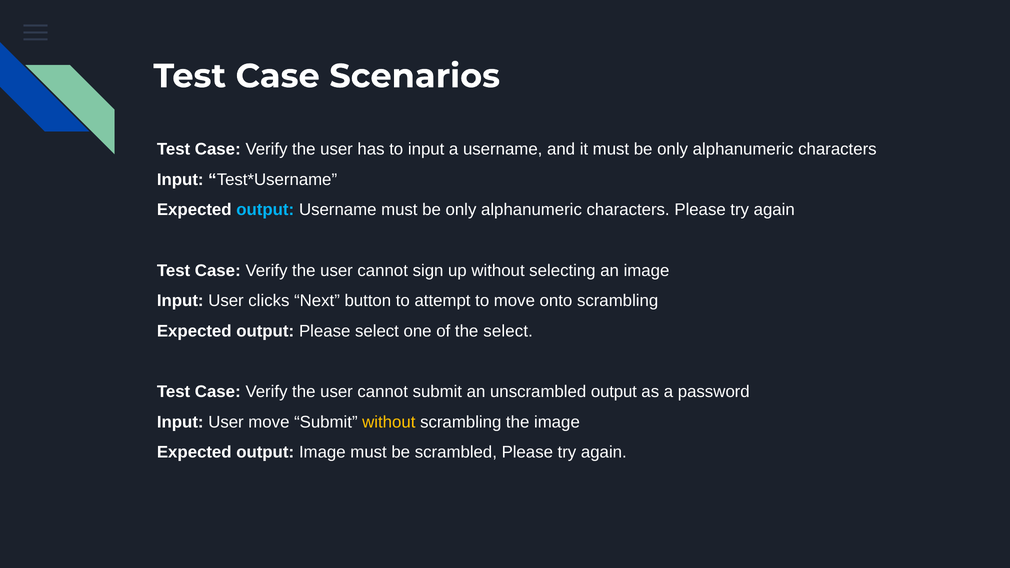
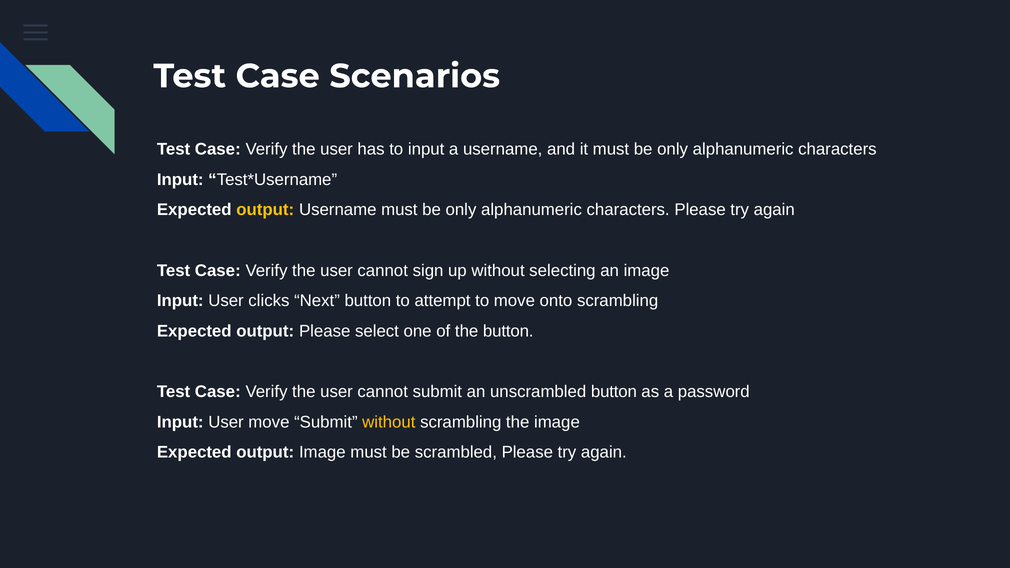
output at (265, 210) colour: light blue -> yellow
the select: select -> button
unscrambled output: output -> button
